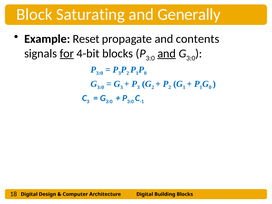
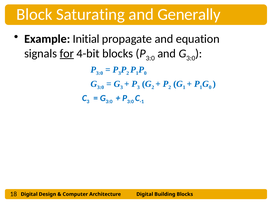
Reset: Reset -> Initial
contents: contents -> equation
and at (167, 53) underline: present -> none
